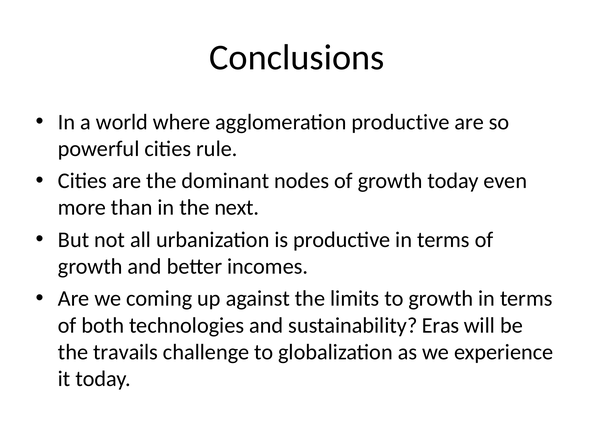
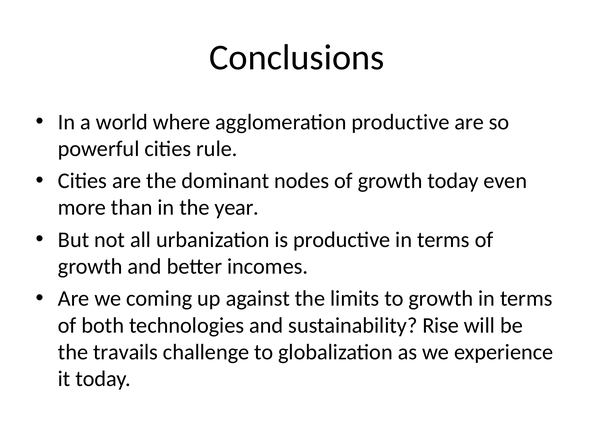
next: next -> year
Eras: Eras -> Rise
